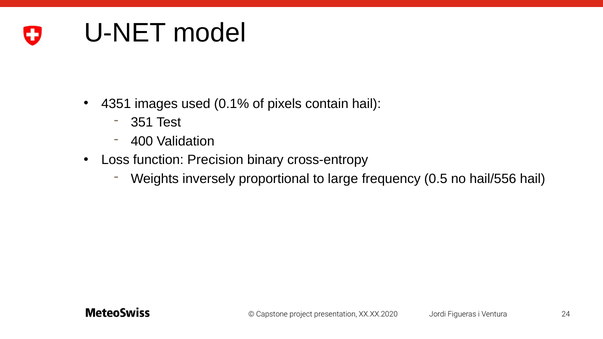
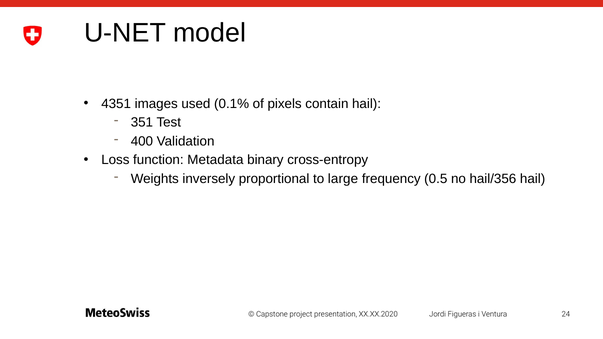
Precision: Precision -> Metadata
hail/556: hail/556 -> hail/356
